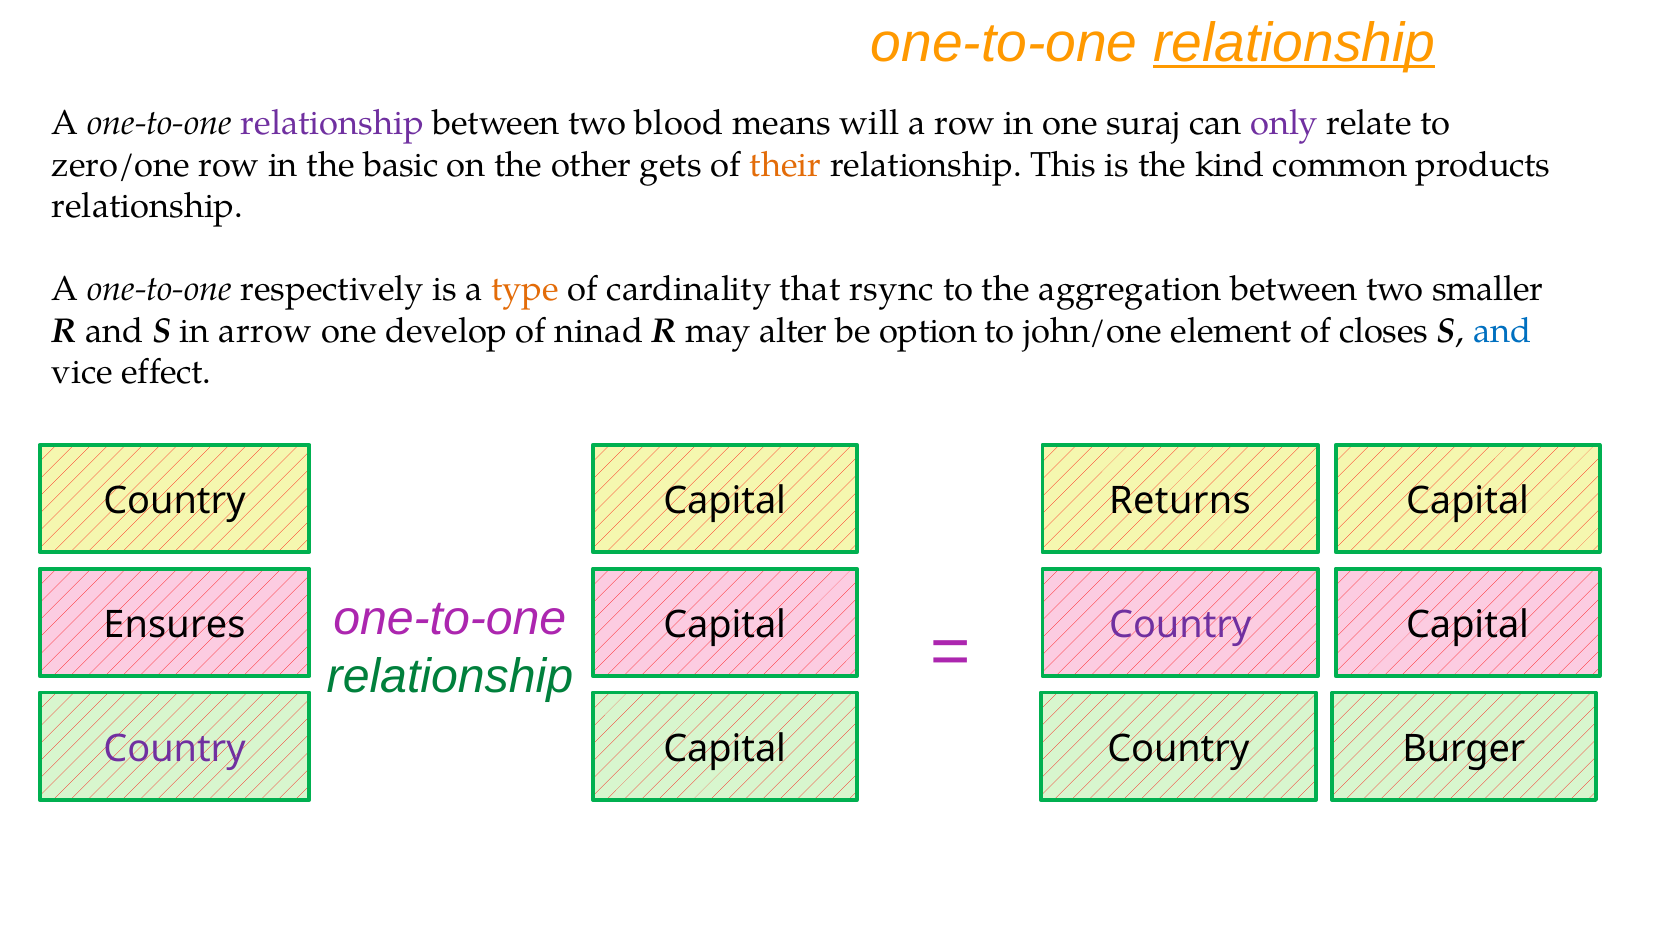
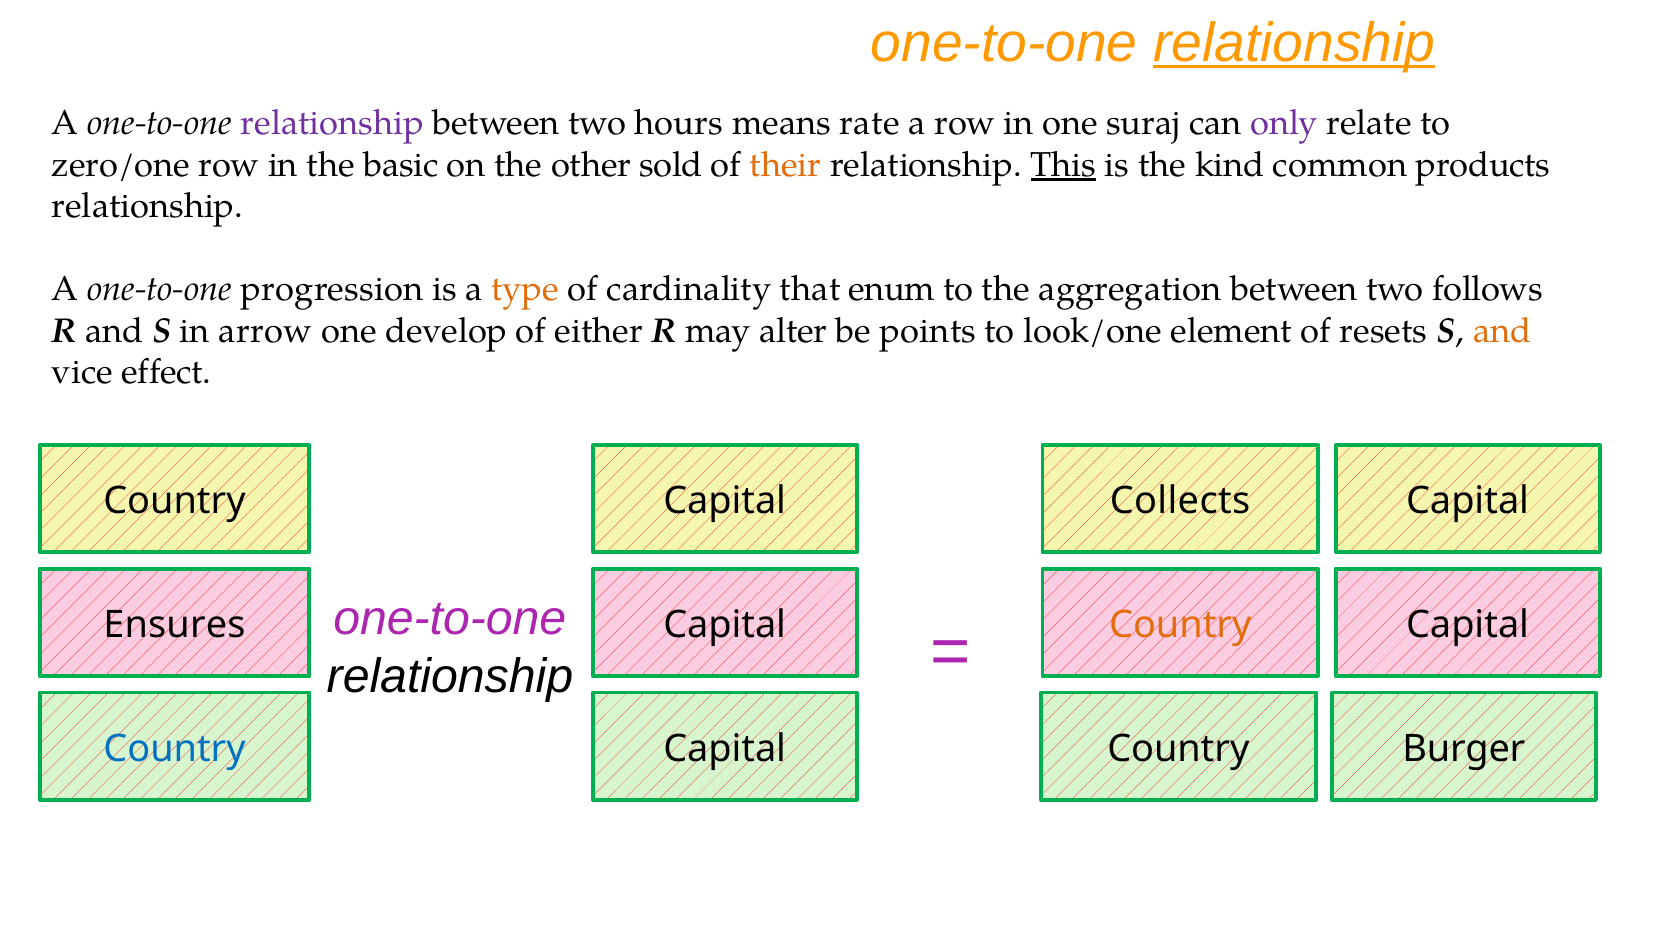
blood: blood -> hours
will: will -> rate
gets: gets -> sold
This underline: none -> present
respectively: respectively -> progression
rsync: rsync -> enum
smaller: smaller -> follows
ninad: ninad -> either
option: option -> points
john/one: john/one -> look/one
closes: closes -> resets
and at (1502, 331) colour: blue -> orange
Returns: Returns -> Collects
Country at (1180, 625) colour: purple -> orange
relationship at (450, 676) colour: green -> black
Country at (175, 749) colour: purple -> blue
